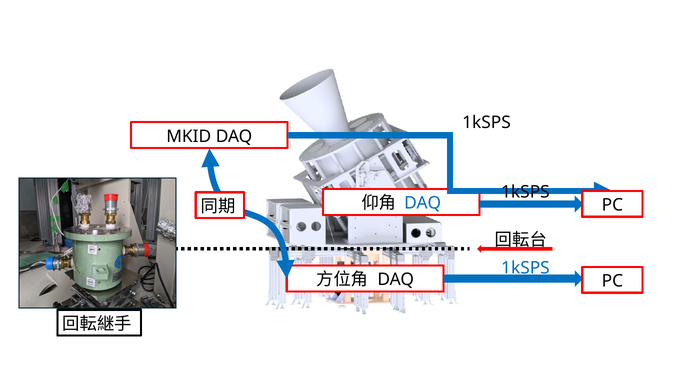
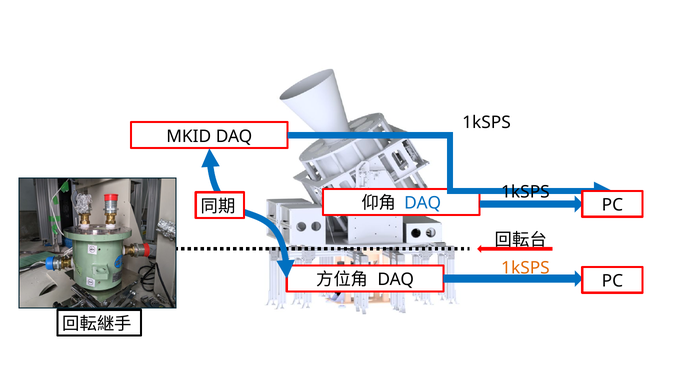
1kSPS at (525, 268) colour: blue -> orange
